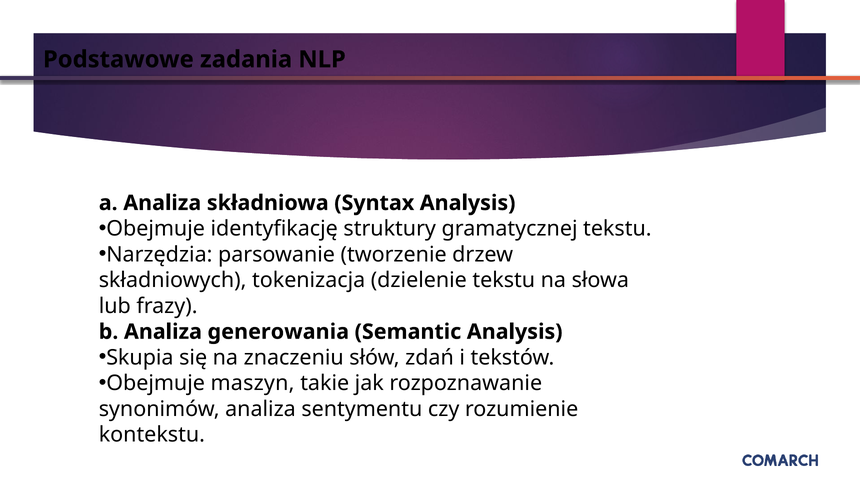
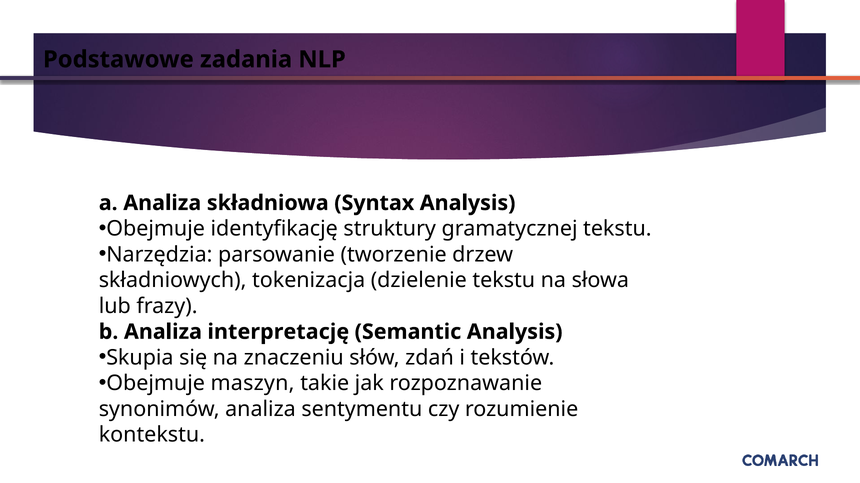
generowania: generowania -> interpretację
